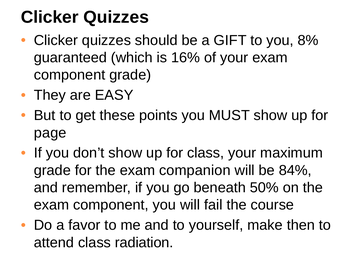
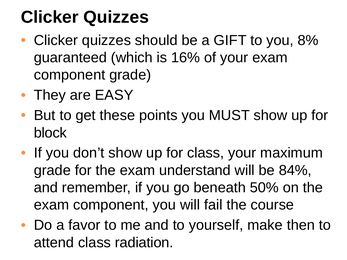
page: page -> block
companion: companion -> understand
